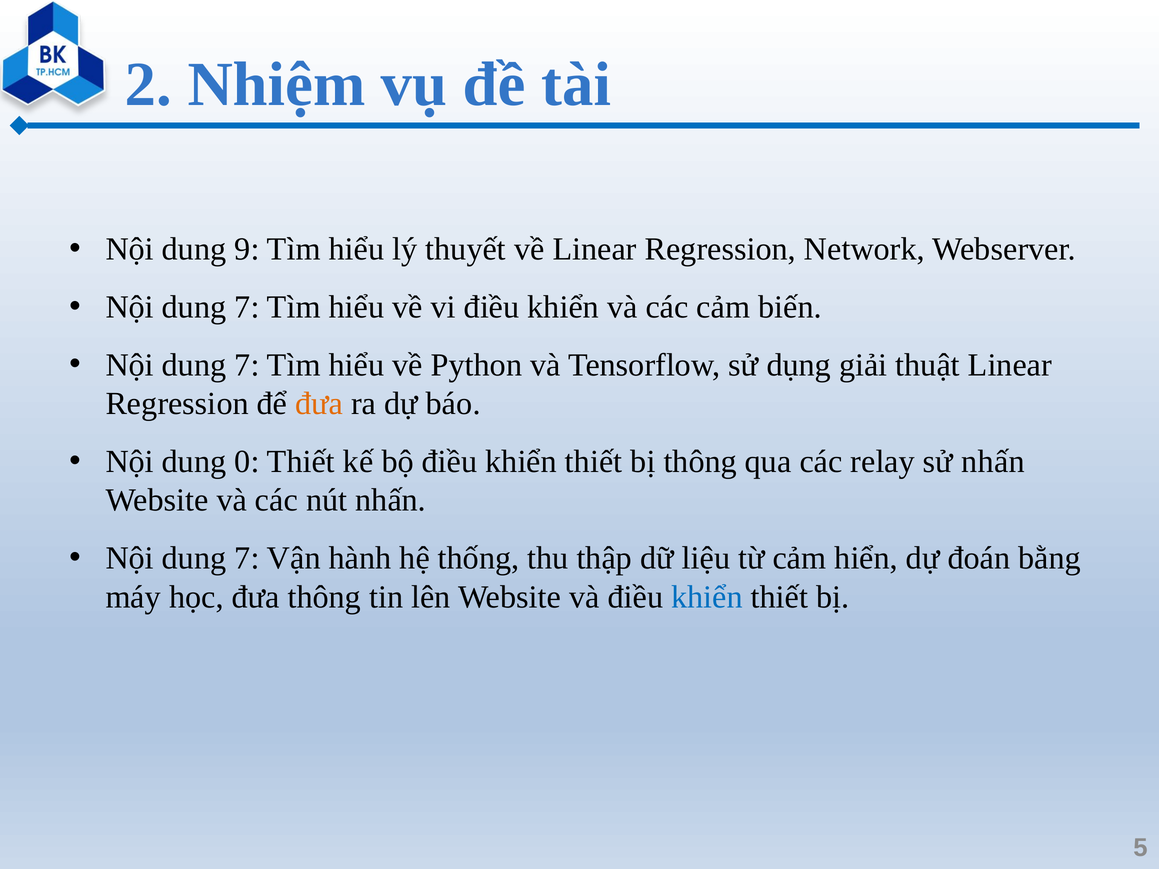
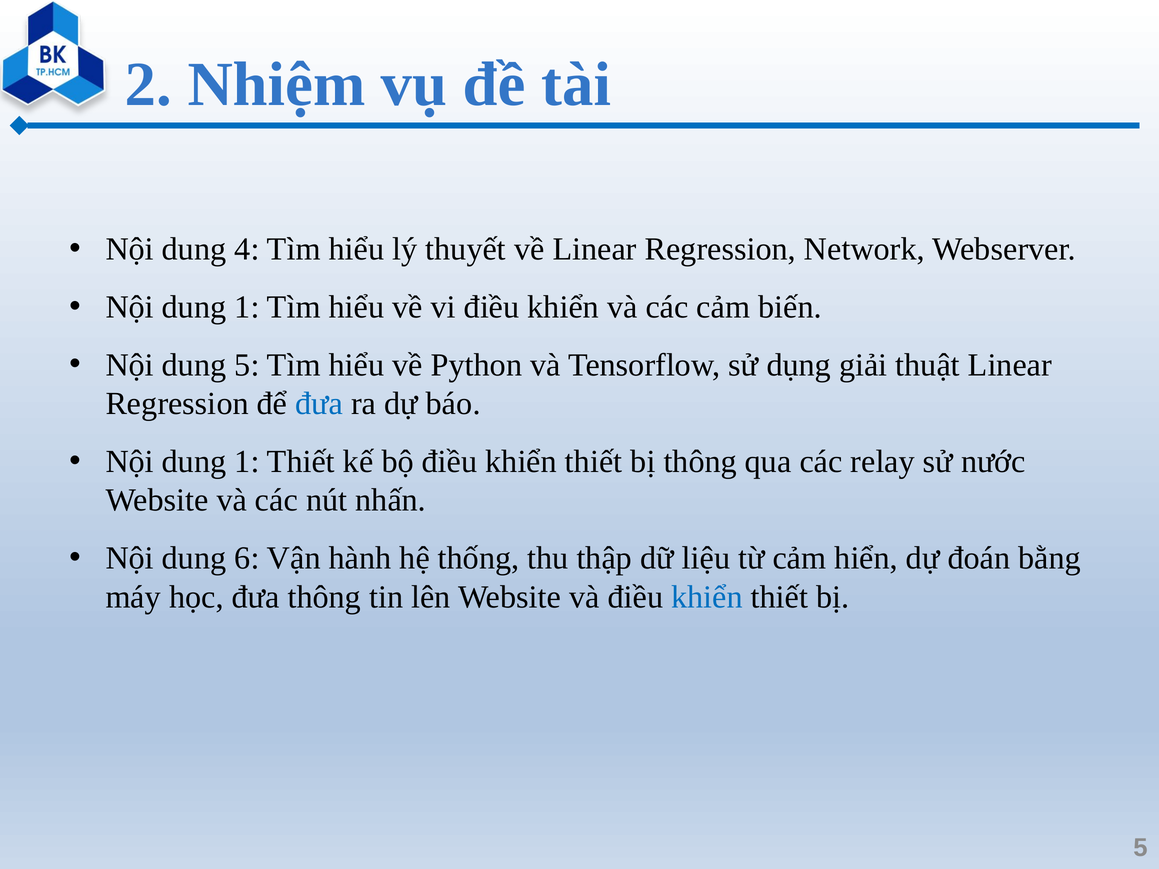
9: 9 -> 4
7 at (247, 307): 7 -> 1
7 at (247, 365): 7 -> 5
đưa at (319, 404) colour: orange -> blue
0 at (247, 462): 0 -> 1
sử nhấn: nhấn -> nước
7 at (247, 558): 7 -> 6
